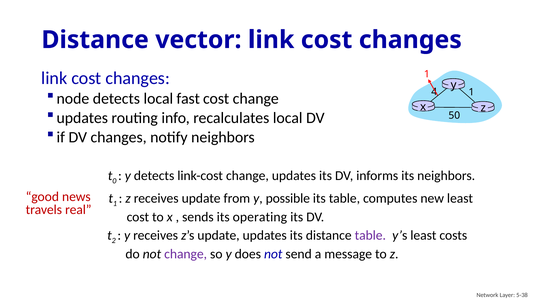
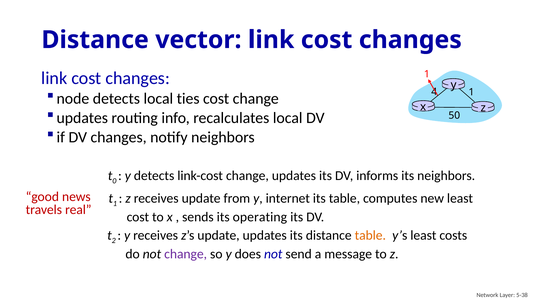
fast: fast -> ties
possible: possible -> internet
table at (370, 235) colour: purple -> orange
